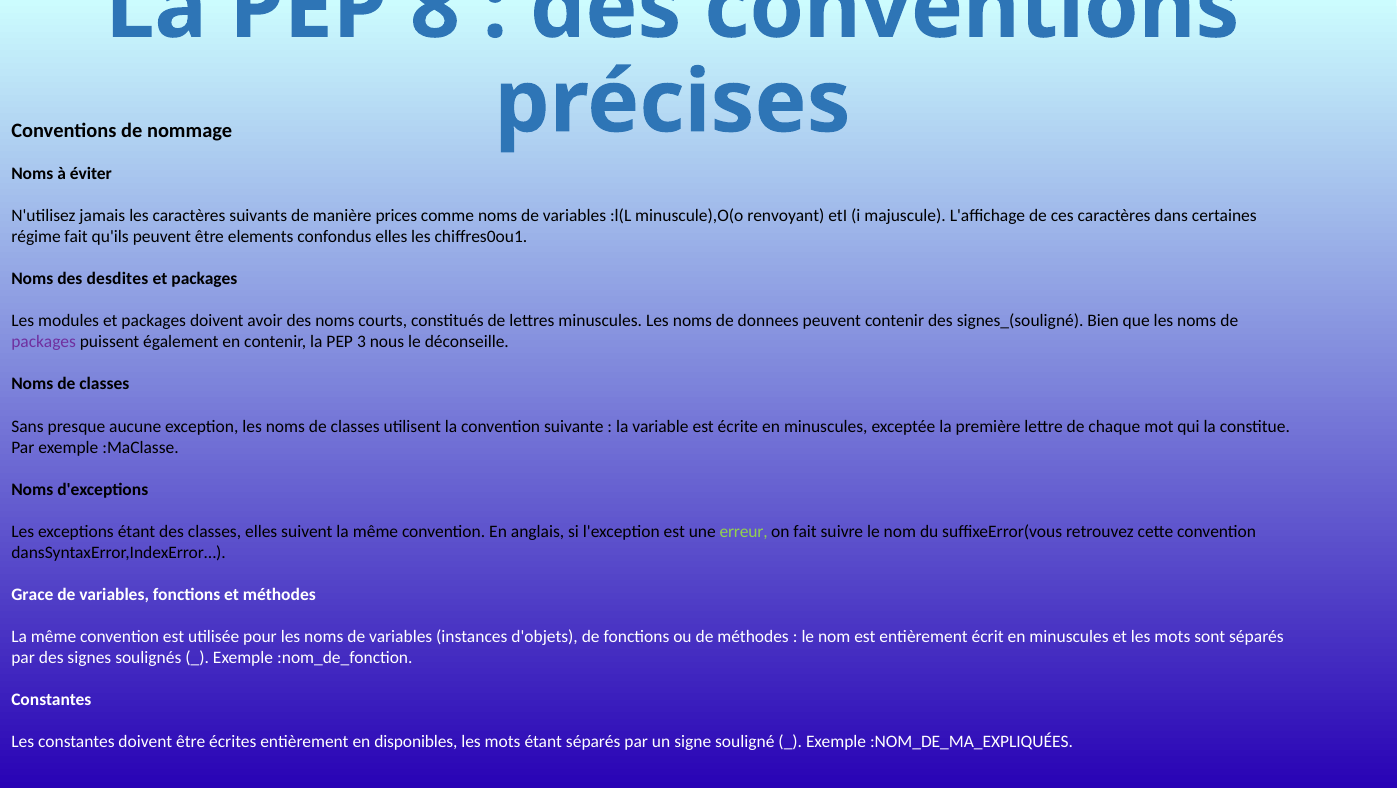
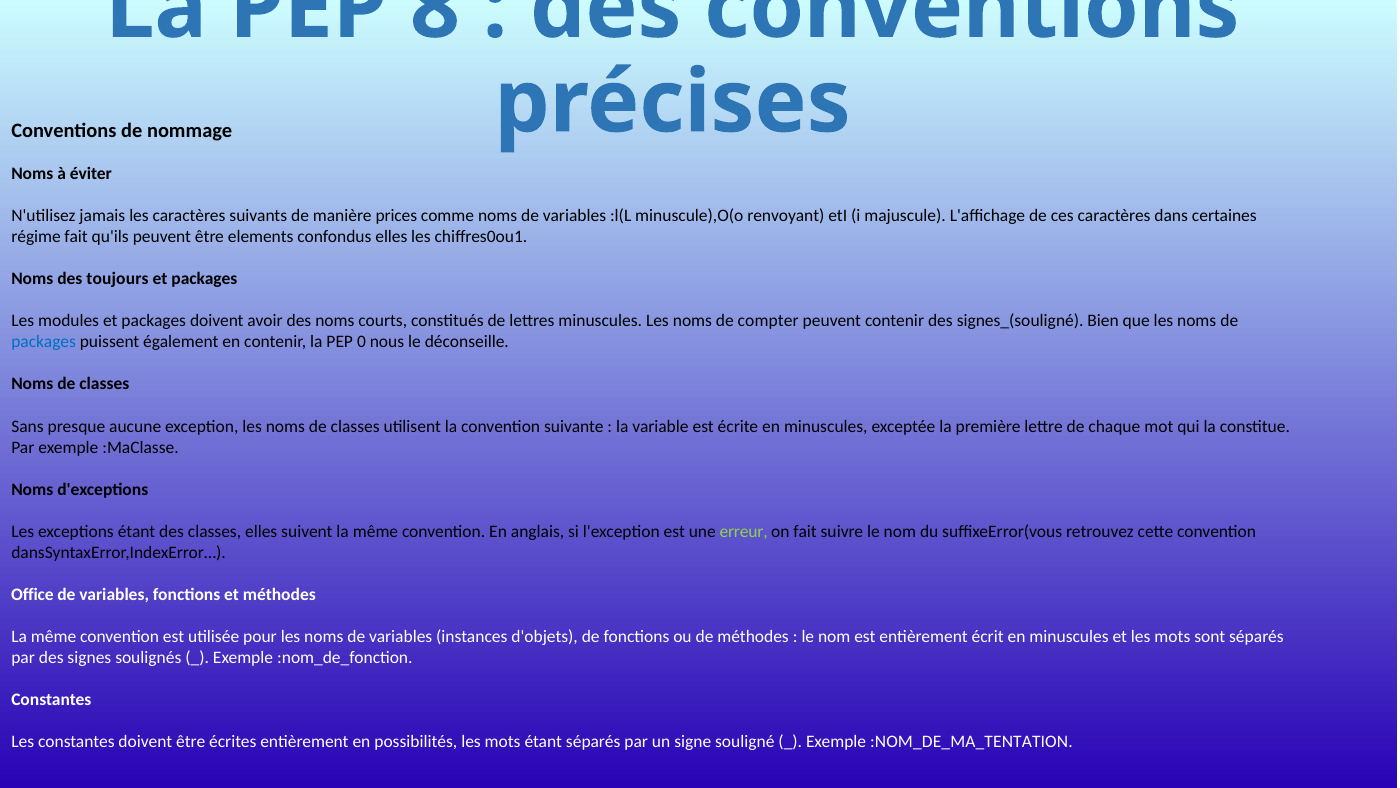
desdites: desdites -> toujours
donnees: donnees -> compter
packages at (44, 342) colour: purple -> blue
3: 3 -> 0
Grace: Grace -> Office
disponibles: disponibles -> possibilités
:NOM_DE_MA_EXPLIQUÉES: :NOM_DE_MA_EXPLIQUÉES -> :NOM_DE_MA_TENTATION
